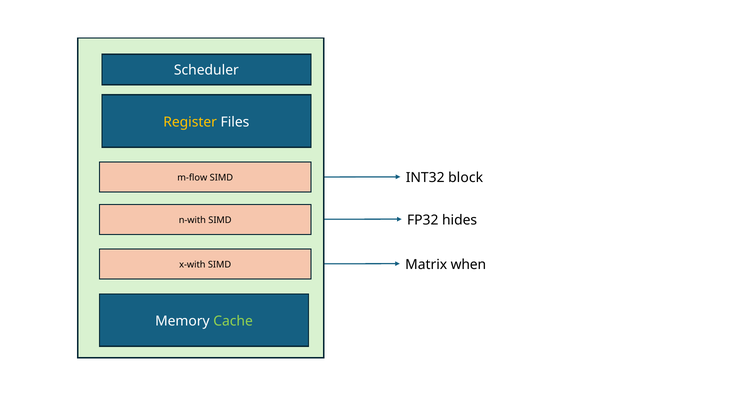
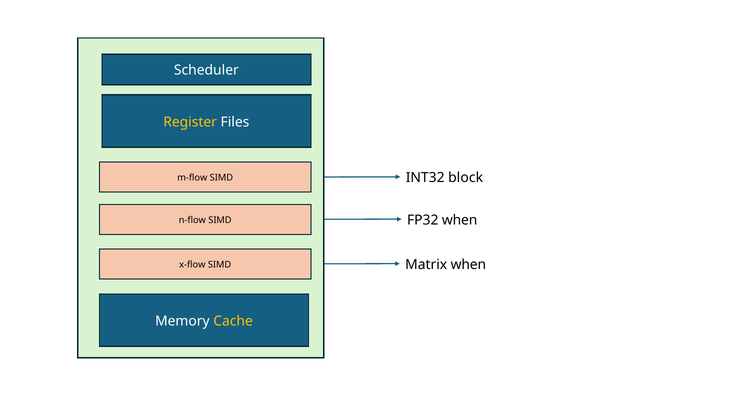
FP32 hides: hides -> when
n-with: n-with -> n-flow
x-with: x-with -> x-flow
Cache colour: light green -> yellow
